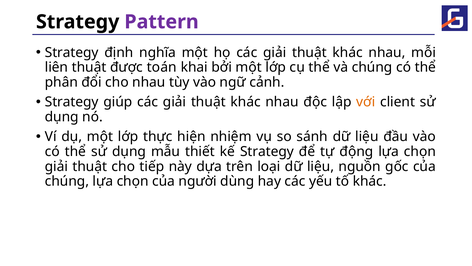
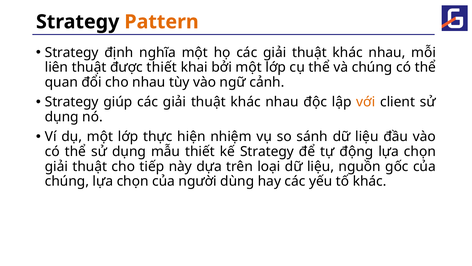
Pattern colour: purple -> orange
được toán: toán -> thiết
phân: phân -> quan
